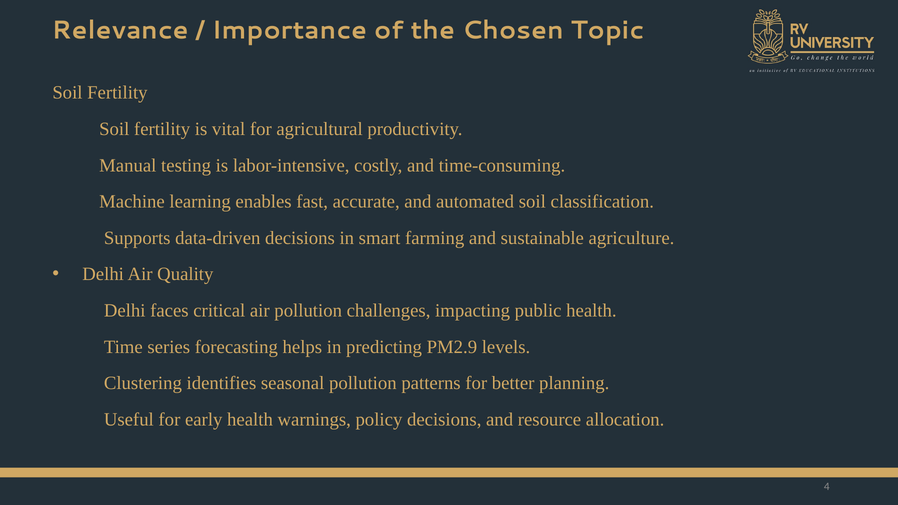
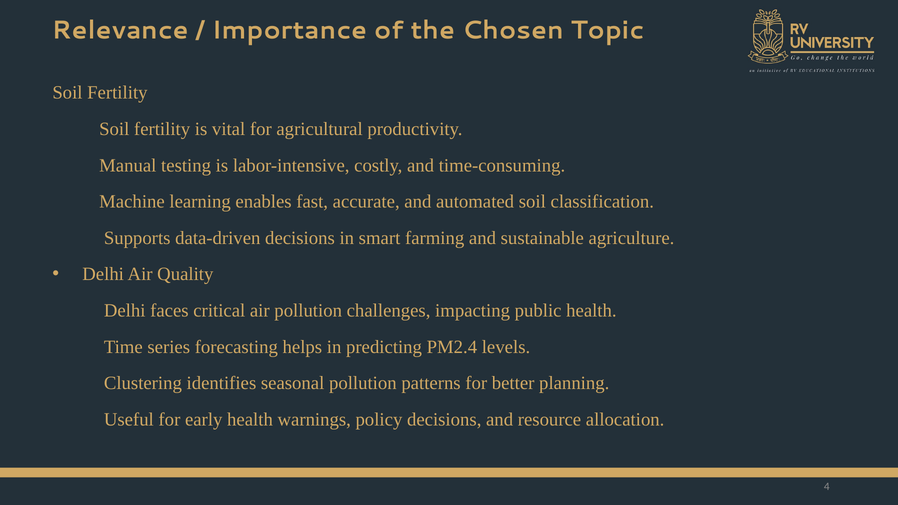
PM2.9: PM2.9 -> PM2.4
